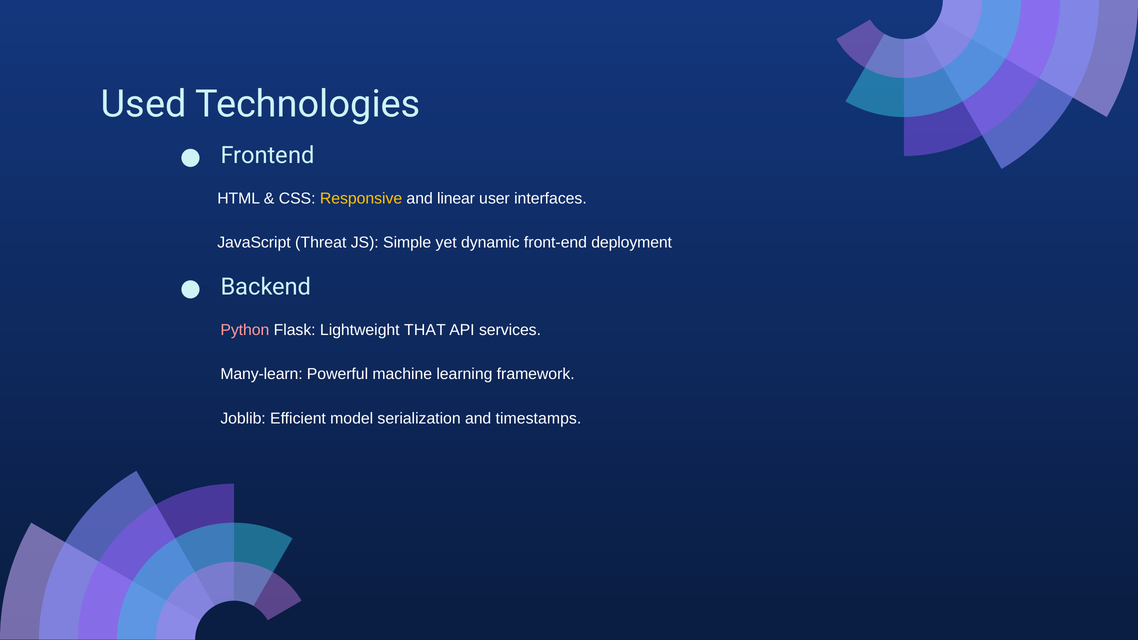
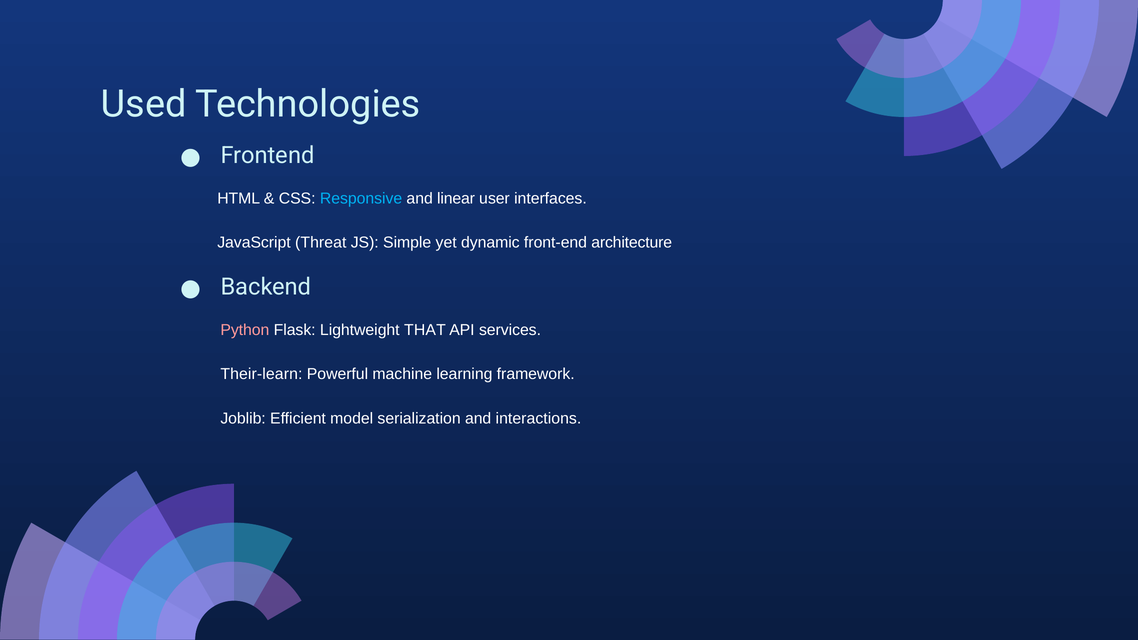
Responsive colour: yellow -> light blue
deployment: deployment -> architecture
Many-learn: Many-learn -> Their-learn
timestamps: timestamps -> interactions
